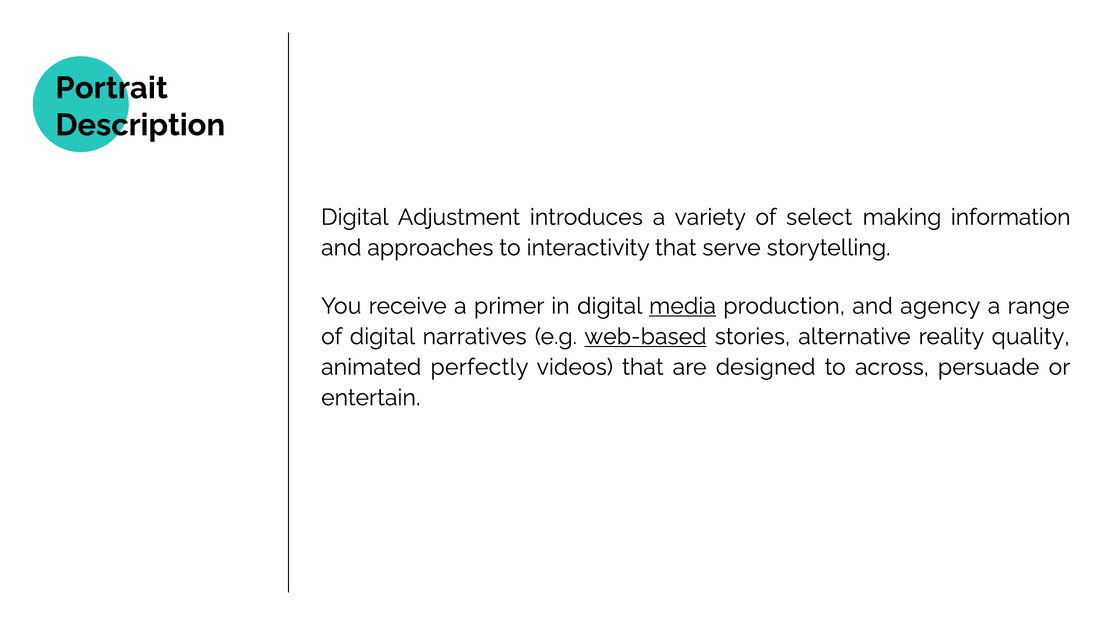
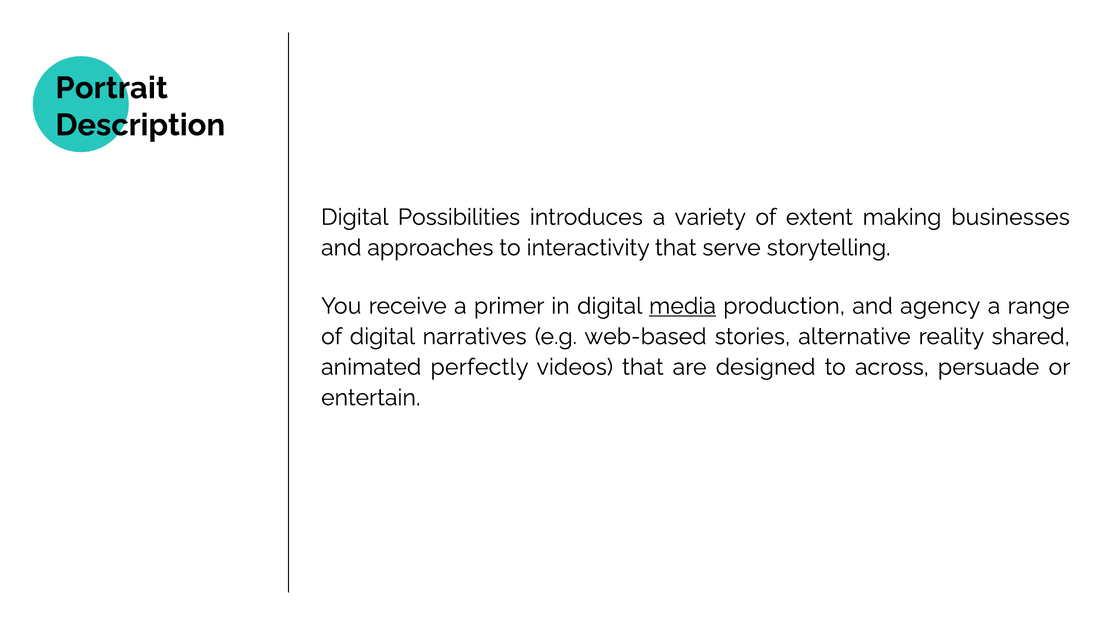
Adjustment: Adjustment -> Possibilities
select: select -> extent
information: information -> businesses
web-based underline: present -> none
quality: quality -> shared
